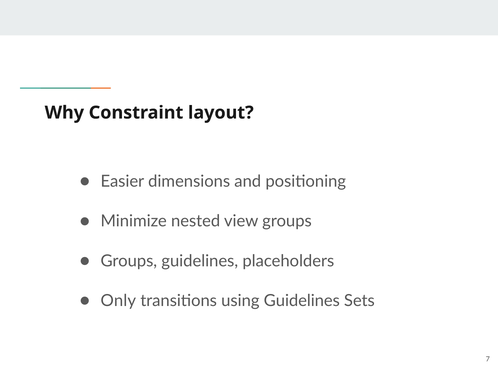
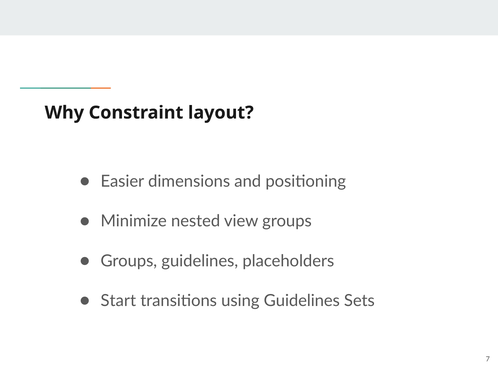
Only: Only -> Start
